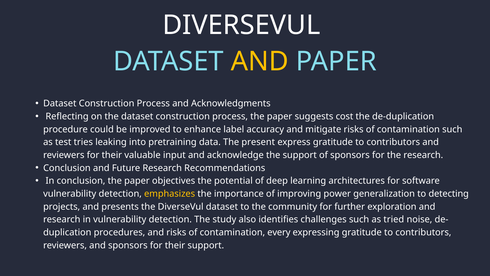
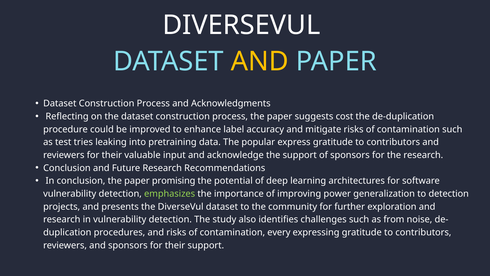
present: present -> popular
objectives: objectives -> promising
emphasizes colour: yellow -> light green
to detecting: detecting -> detection
tried: tried -> from
